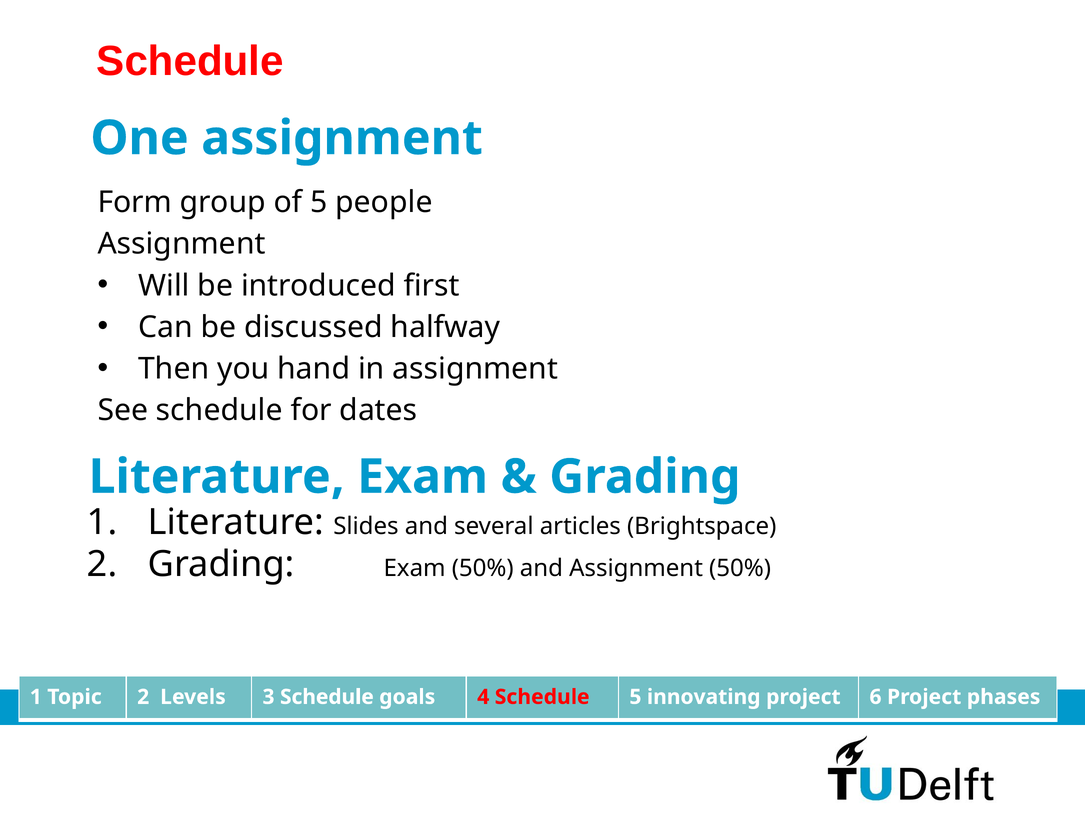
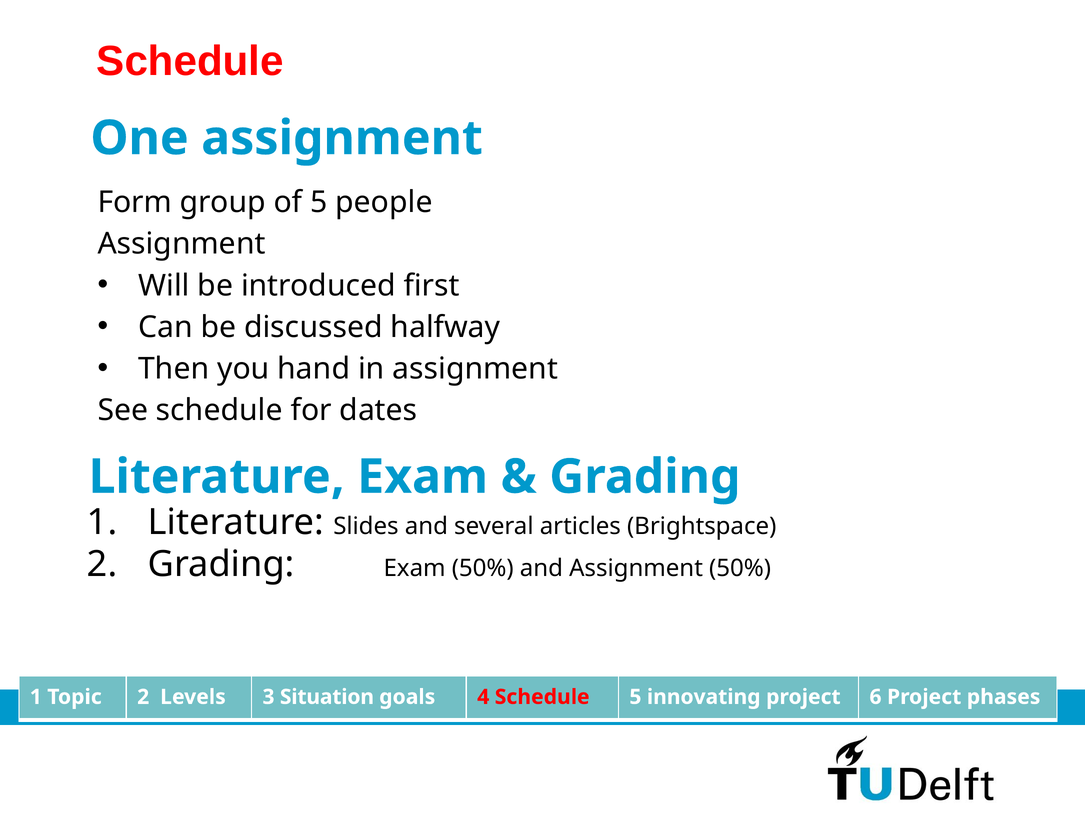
3 Schedule: Schedule -> Situation
